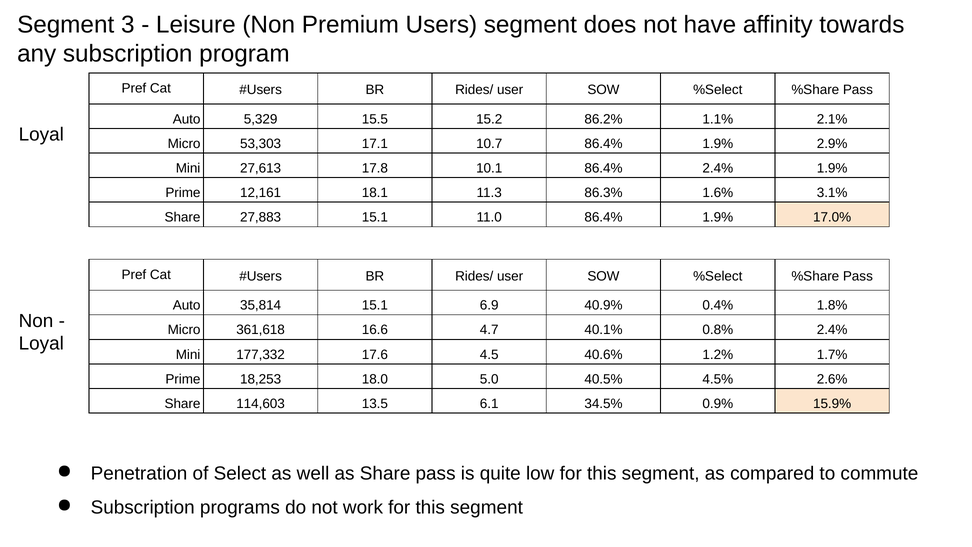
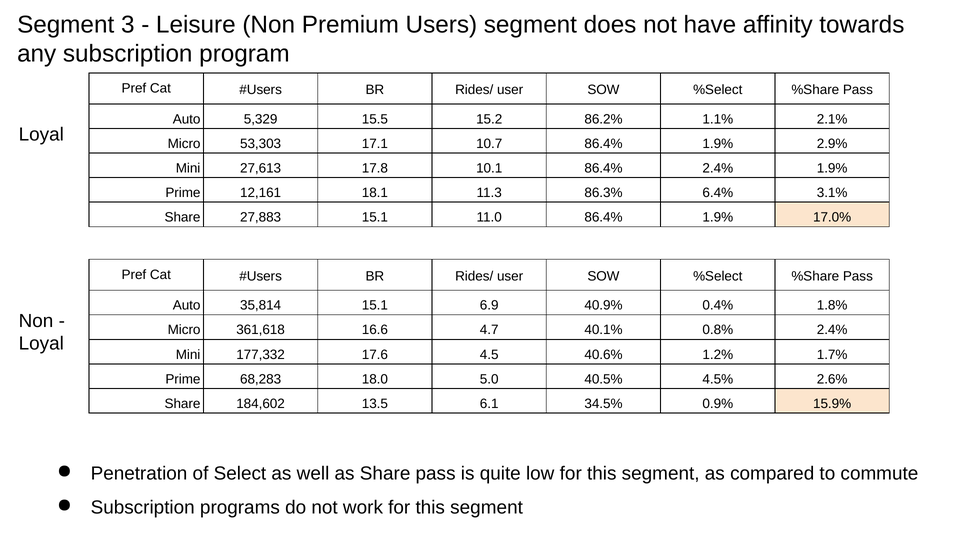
1.6%: 1.6% -> 6.4%
18,253: 18,253 -> 68,283
114,603: 114,603 -> 184,602
